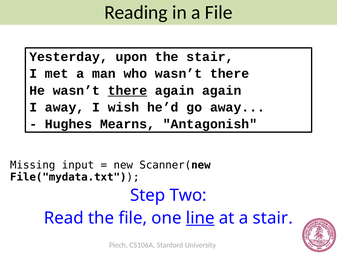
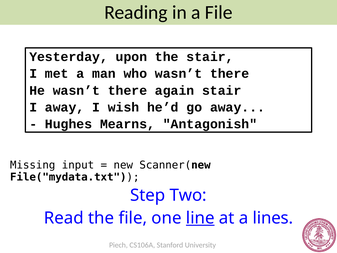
there at (127, 90) underline: present -> none
again again: again -> stair
a stair: stair -> lines
